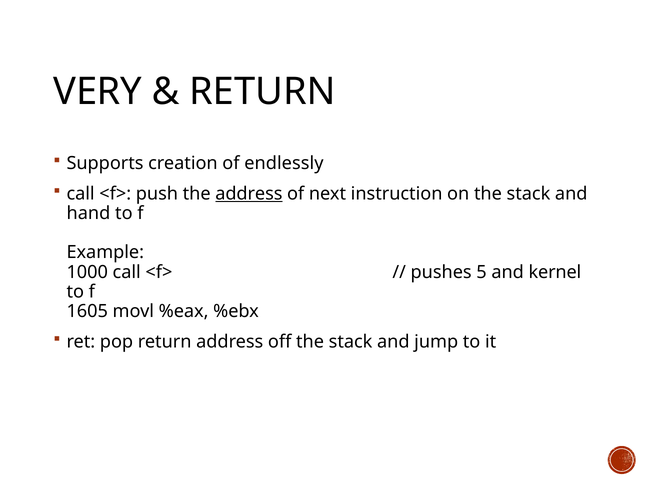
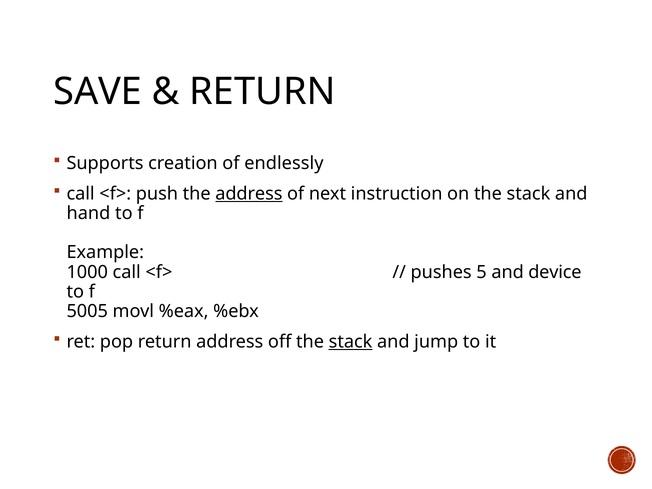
VERY: VERY -> SAVE
kernel: kernel -> device
1605: 1605 -> 5005
stack at (351, 342) underline: none -> present
